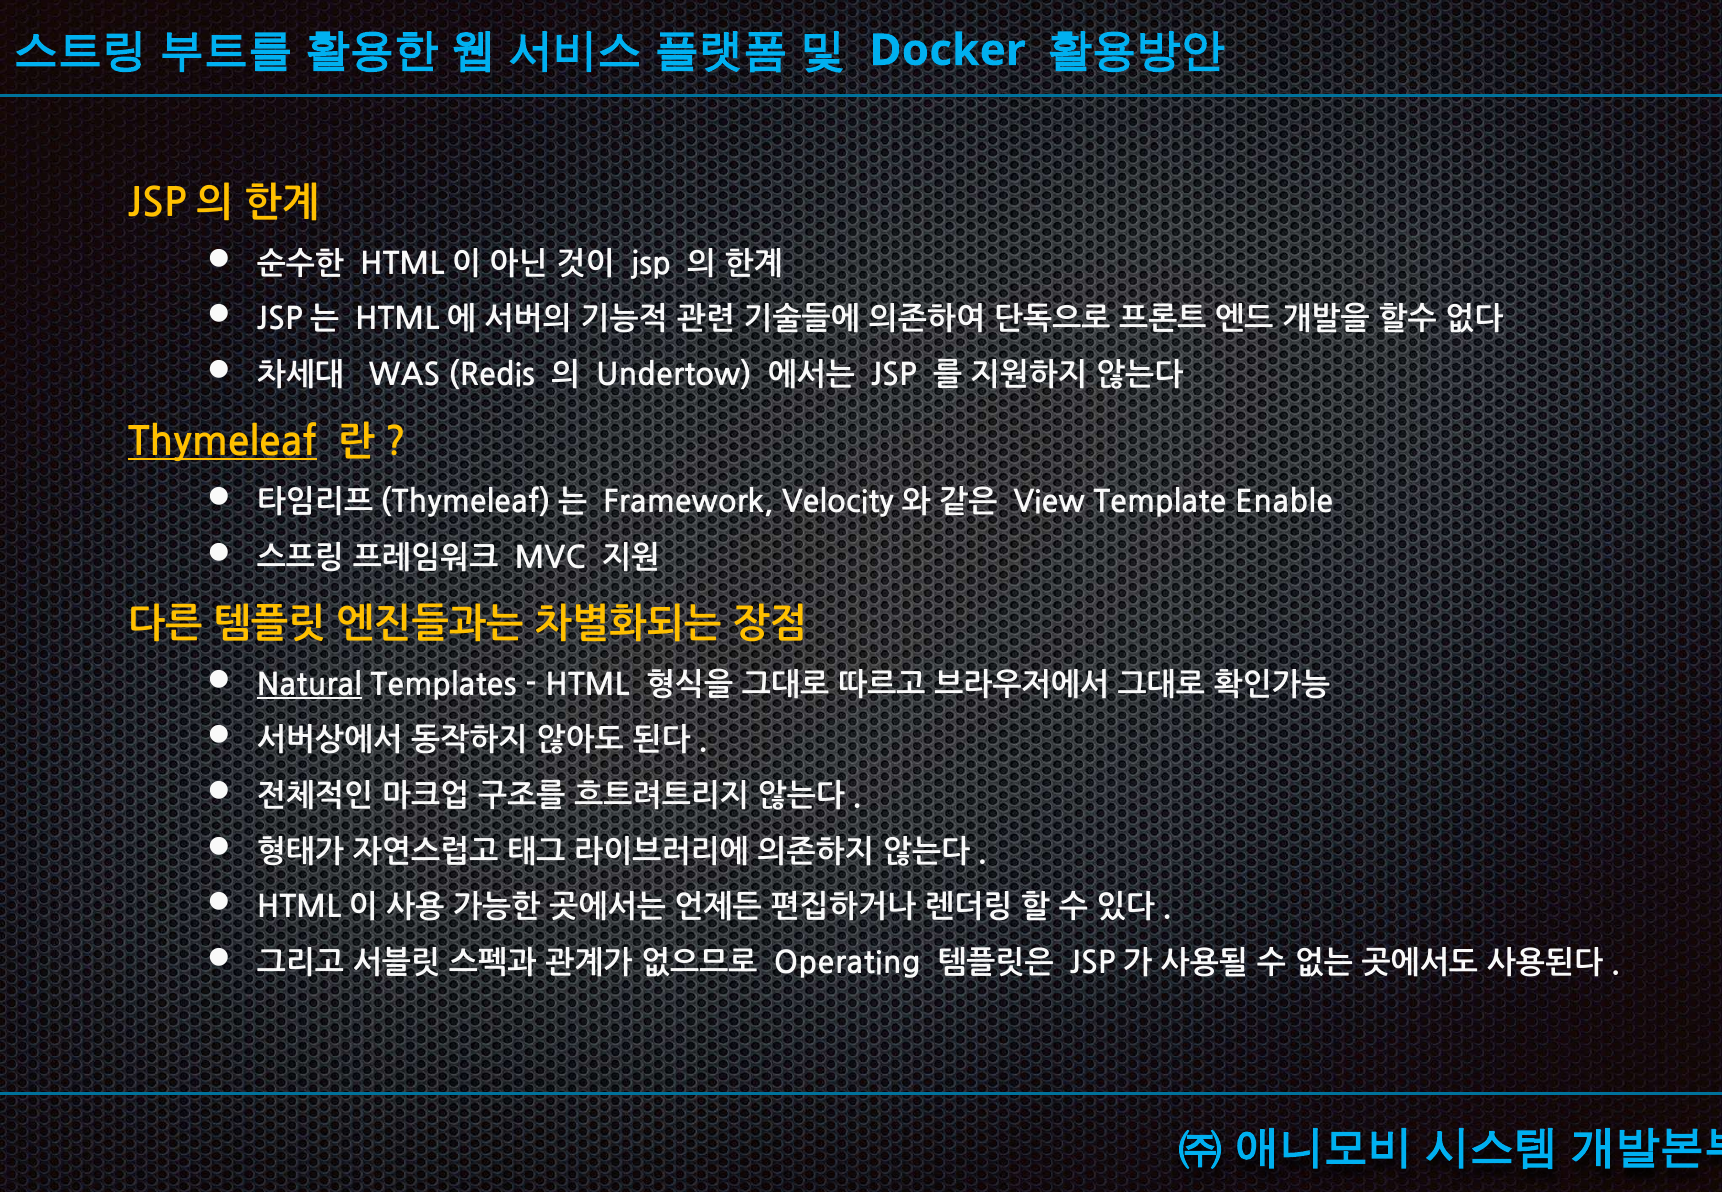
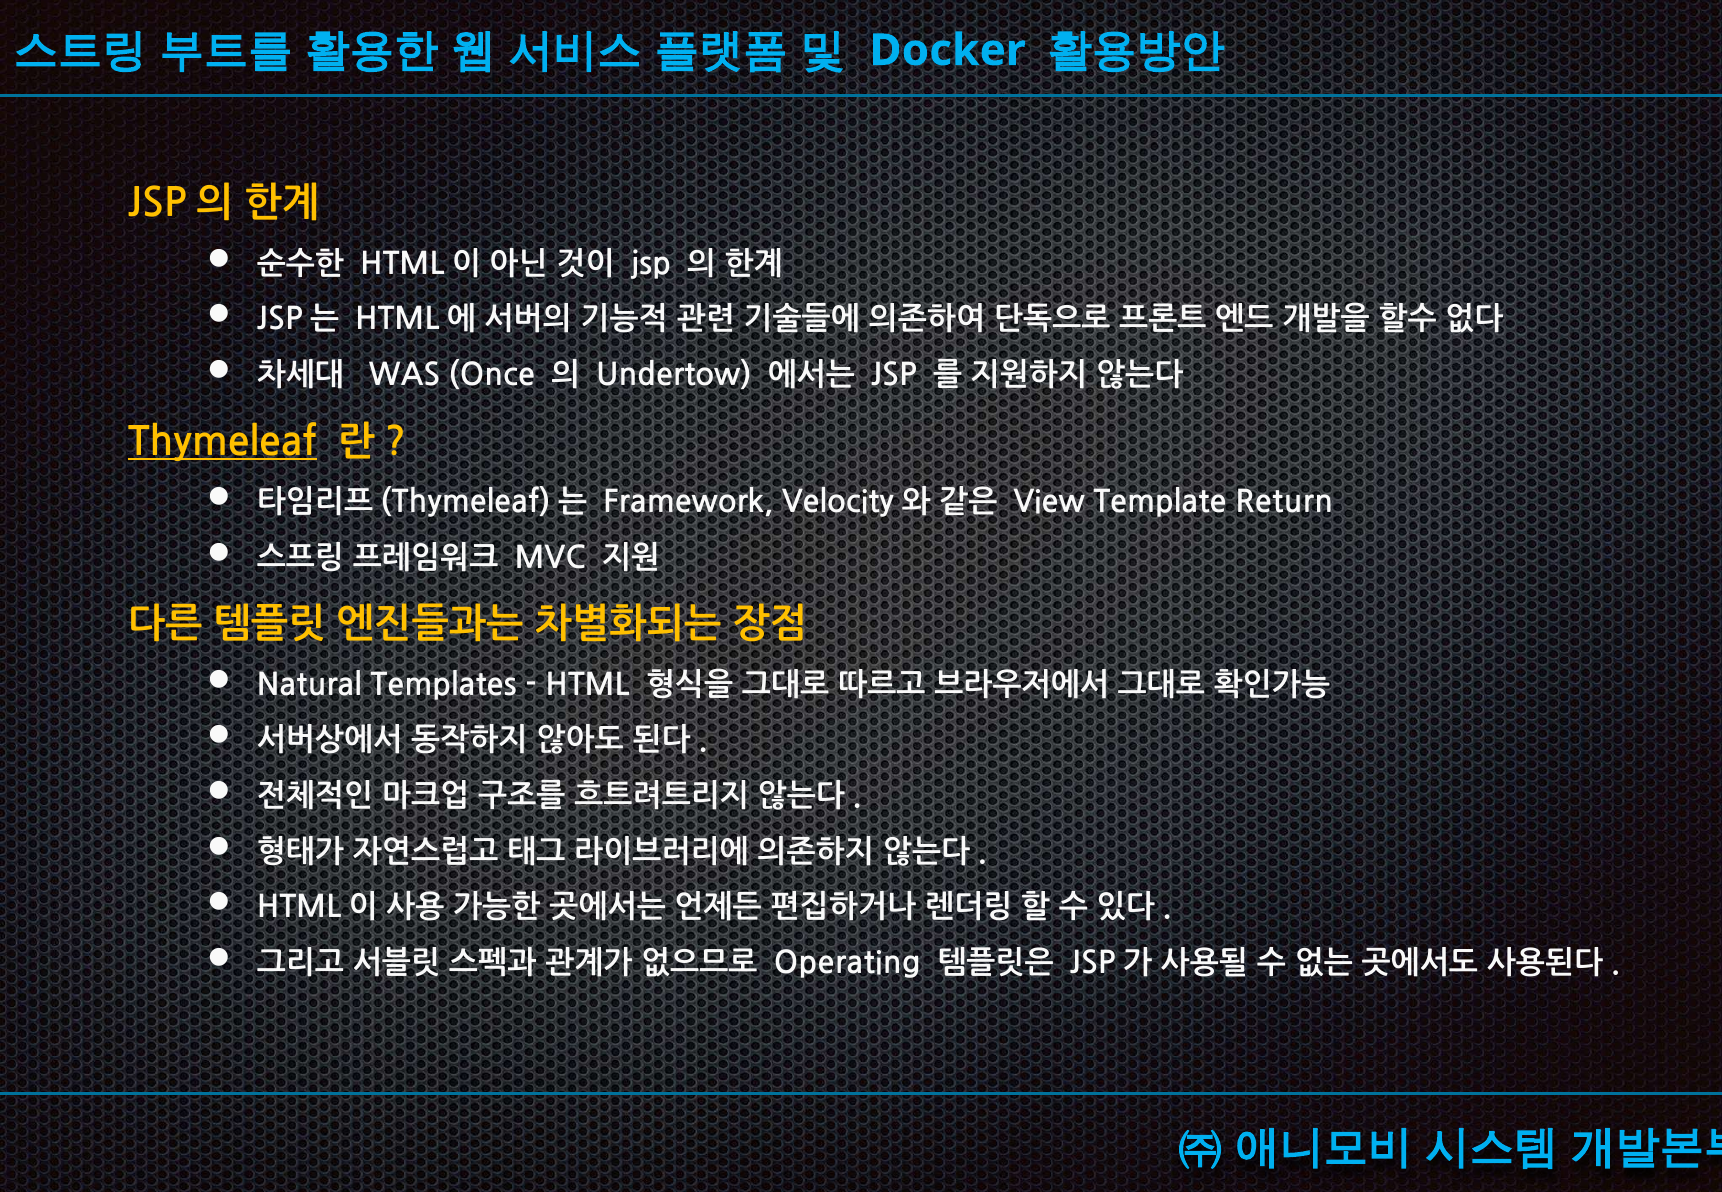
Redis: Redis -> Once
Enable: Enable -> Return
Natural underline: present -> none
